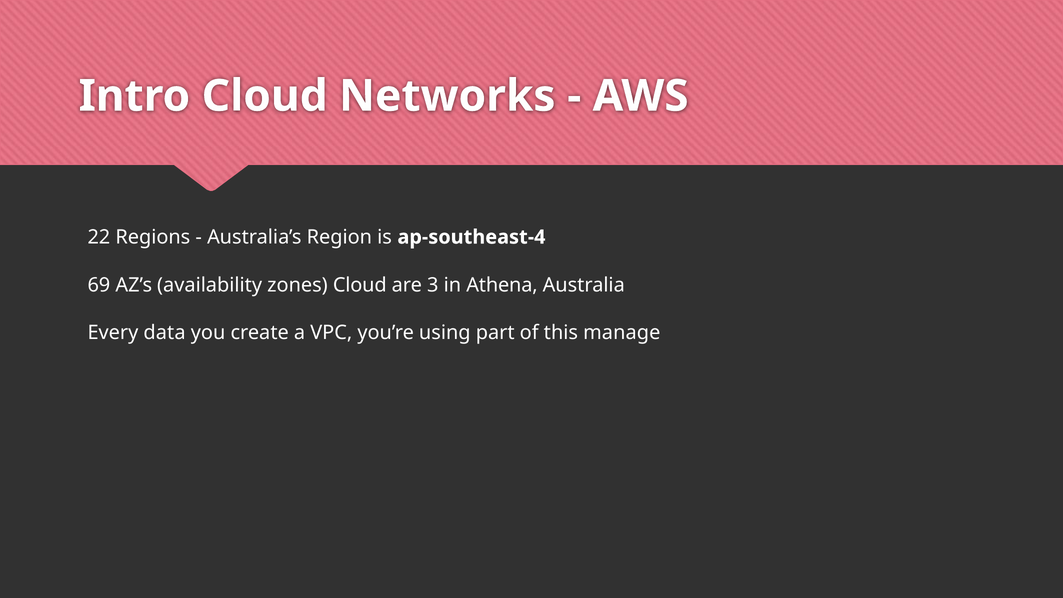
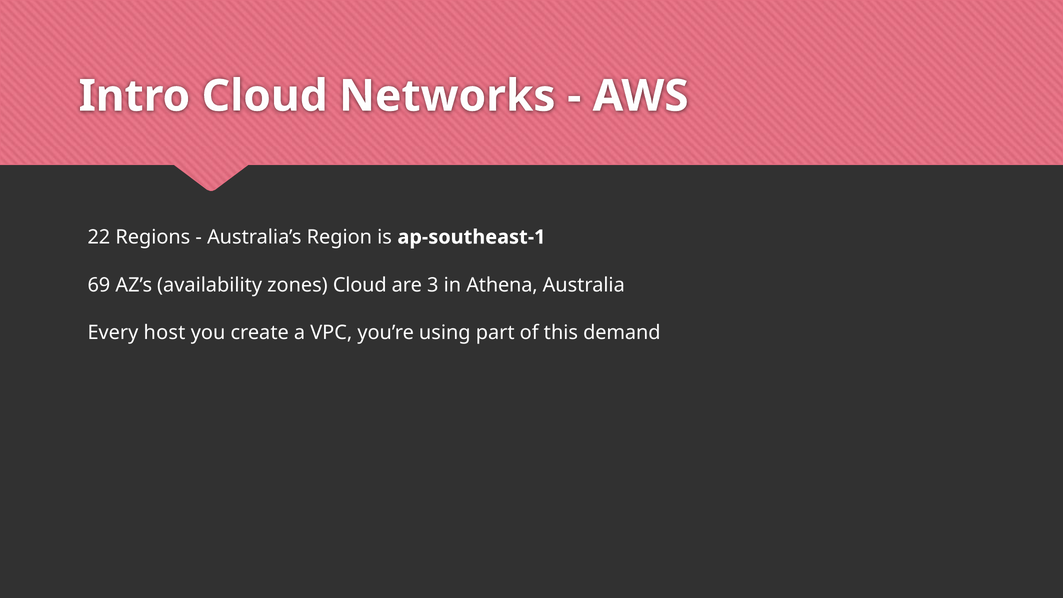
ap-southeast-4: ap-southeast-4 -> ap-southeast-1
data: data -> host
manage: manage -> demand
